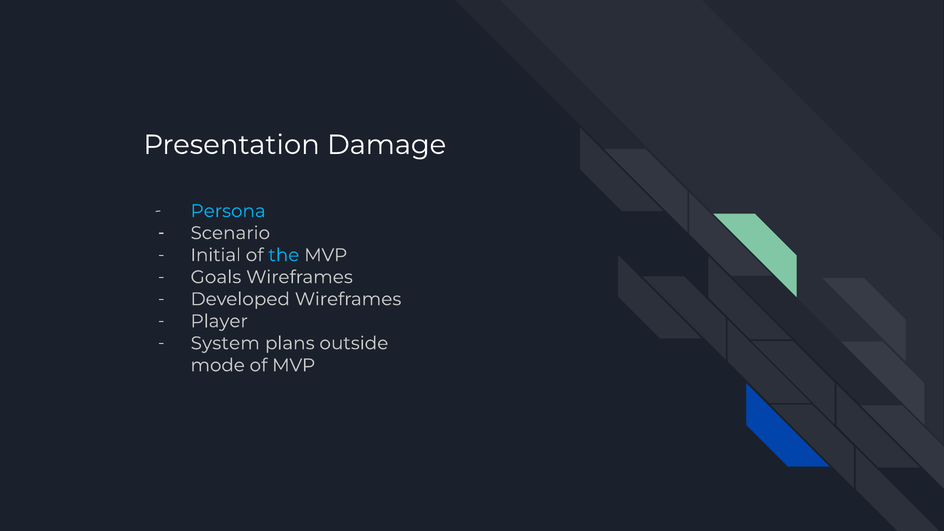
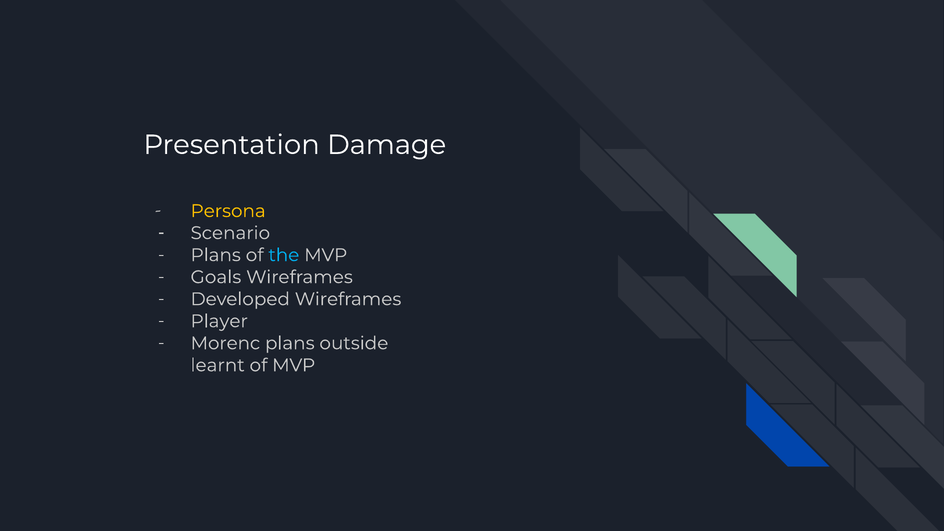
Persona colour: light blue -> yellow
Initial at (216, 255): Initial -> Plans
System: System -> Morenc
mode: mode -> learnt
